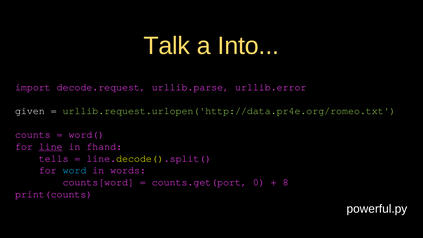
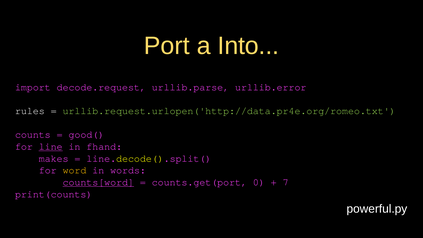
Talk: Talk -> Port
given: given -> rules
word(: word( -> good(
tells: tells -> makes
word colour: light blue -> yellow
counts[word underline: none -> present
8: 8 -> 7
